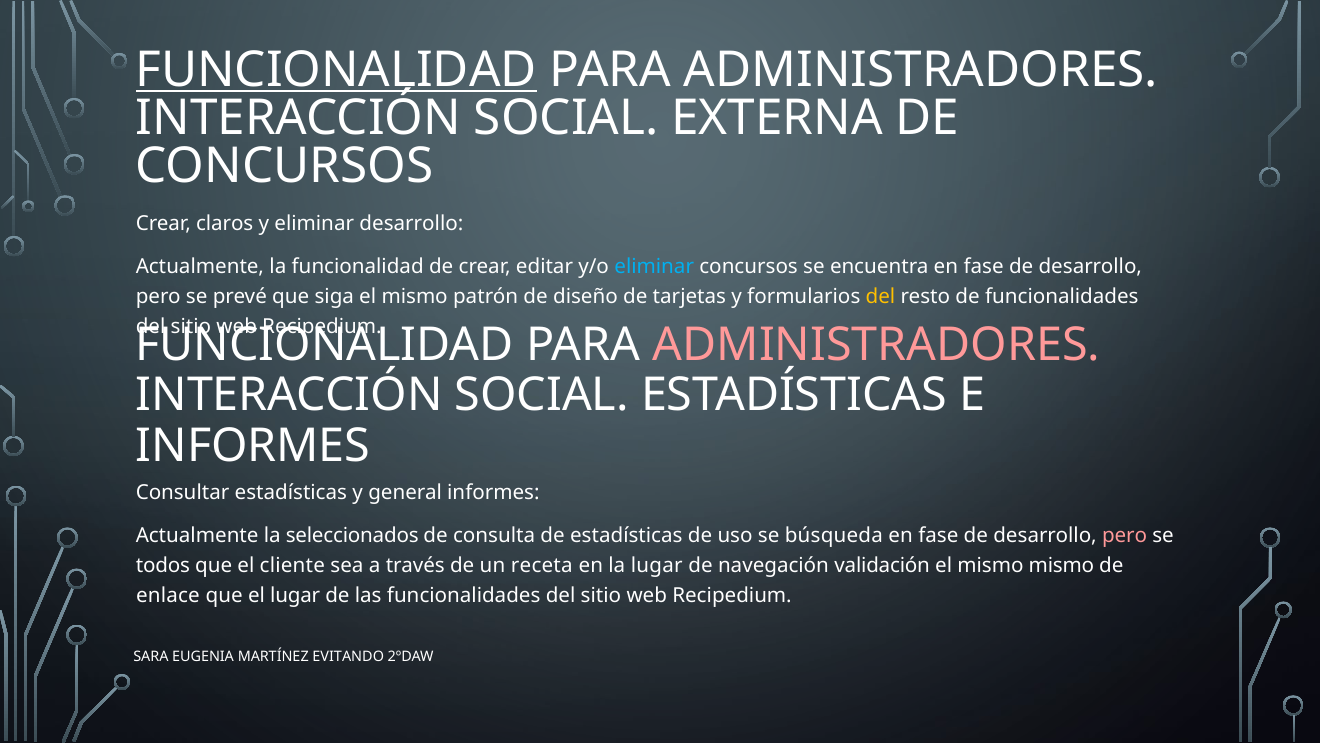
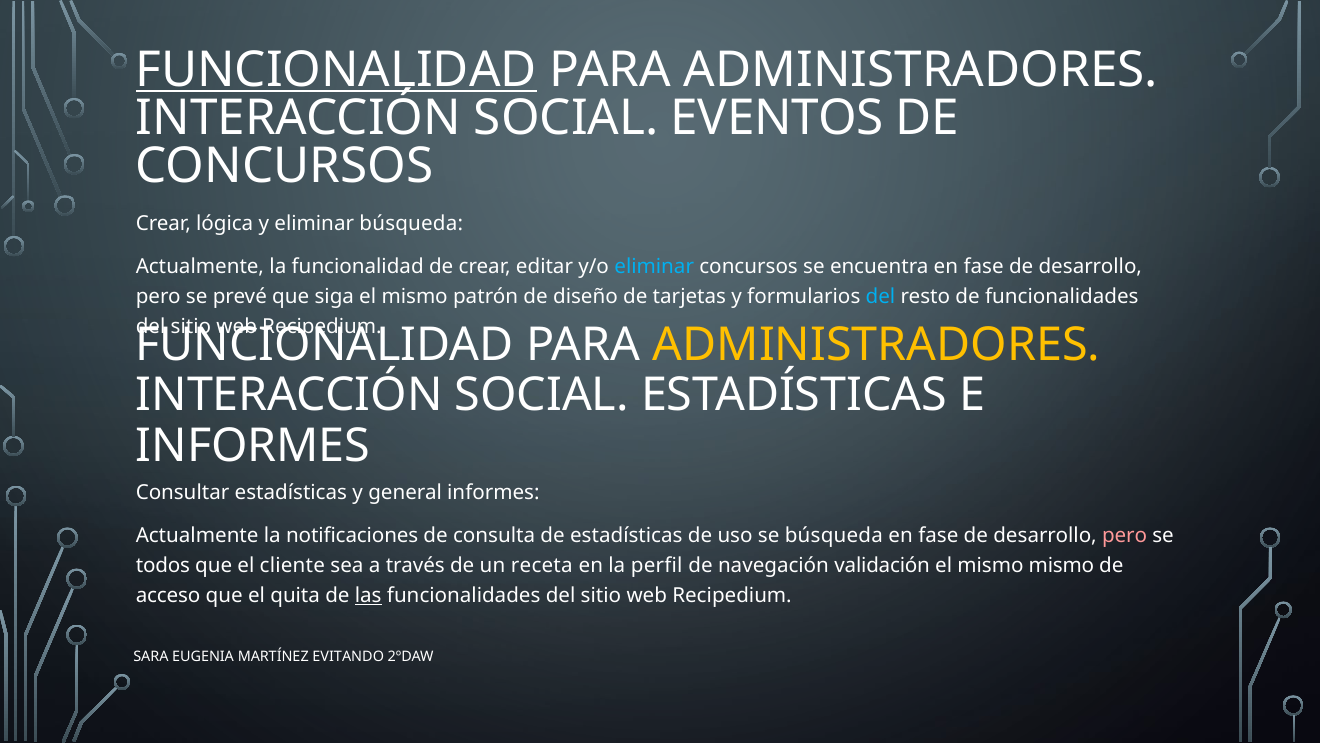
EXTERNA: EXTERNA -> EVENTOS
claros: claros -> lógica
eliminar desarrollo: desarrollo -> búsqueda
del at (880, 297) colour: yellow -> light blue
ADMINISTRADORES at (877, 345) colour: pink -> yellow
seleccionados: seleccionados -> notificaciones
la lugar: lugar -> perfil
enlace: enlace -> acceso
el lugar: lugar -> quita
las underline: none -> present
